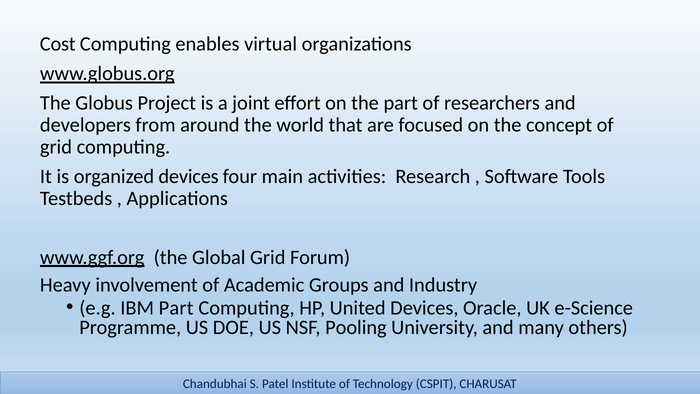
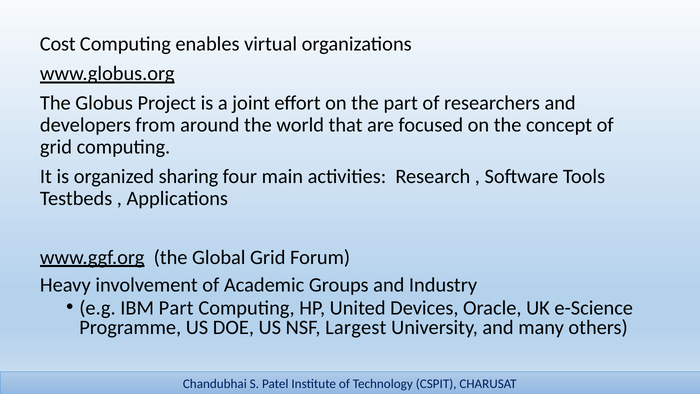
organized devices: devices -> sharing
Pooling: Pooling -> Largest
